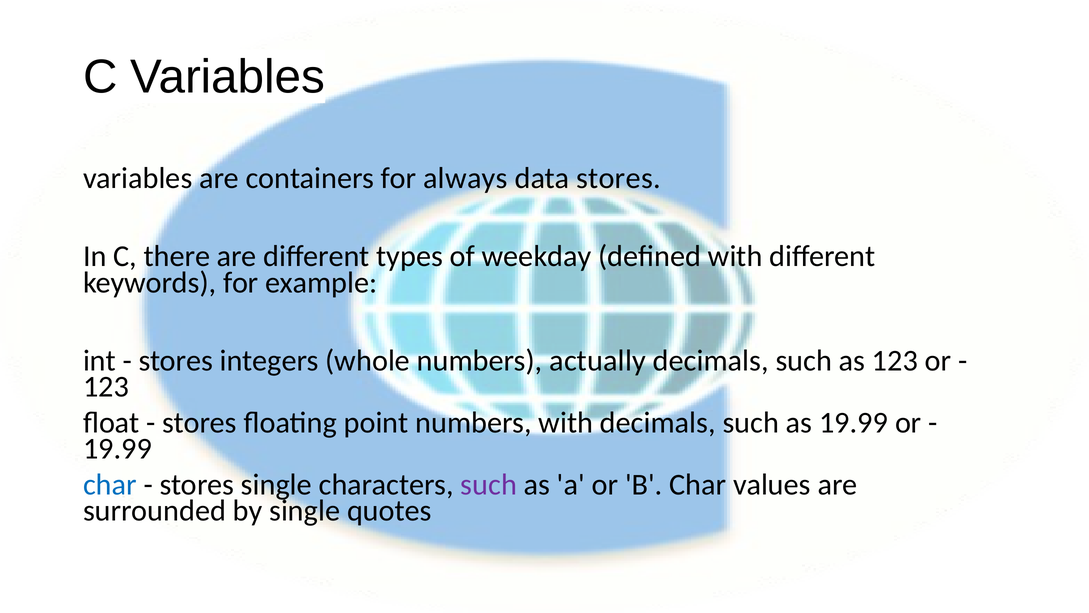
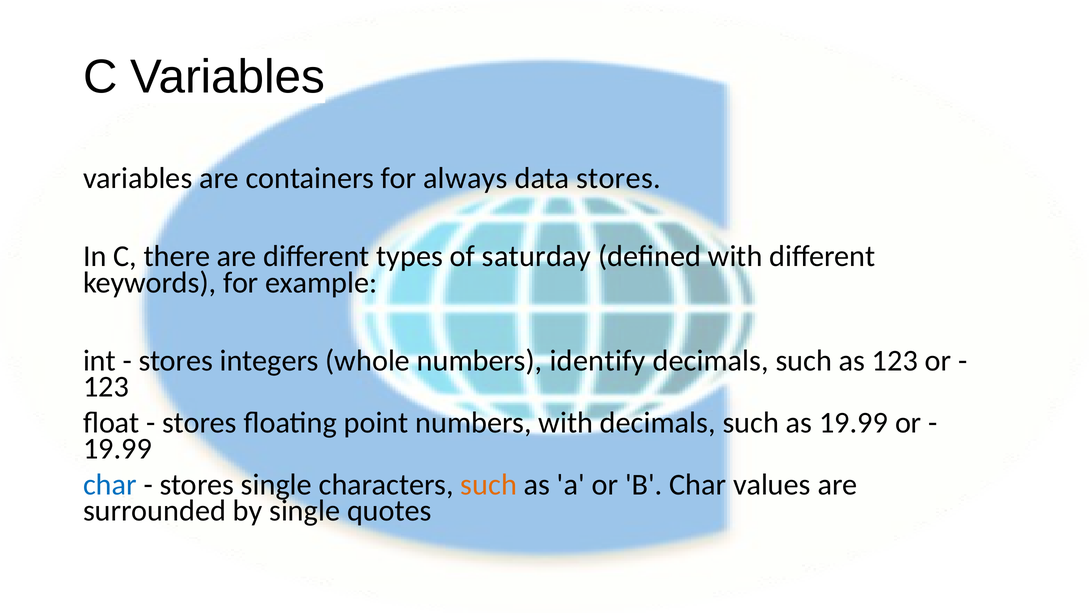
weekday: weekday -> saturday
actually: actually -> identify
such at (489, 484) colour: purple -> orange
